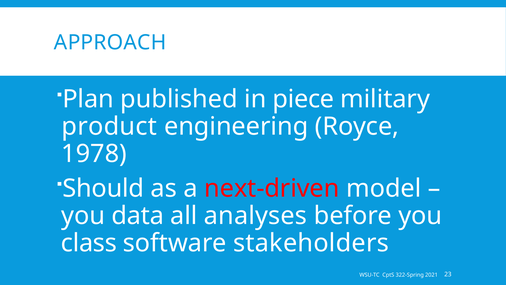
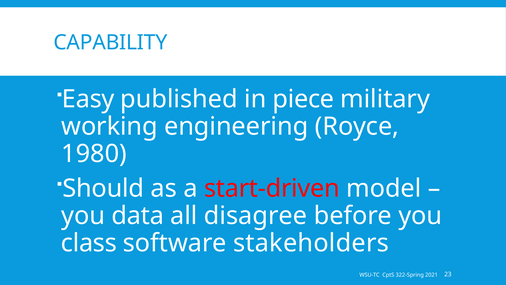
APPROACH: APPROACH -> CAPABILITY
Plan: Plan -> Easy
product: product -> working
1978: 1978 -> 1980
next-driven: next-driven -> start-driven
analyses: analyses -> disagree
